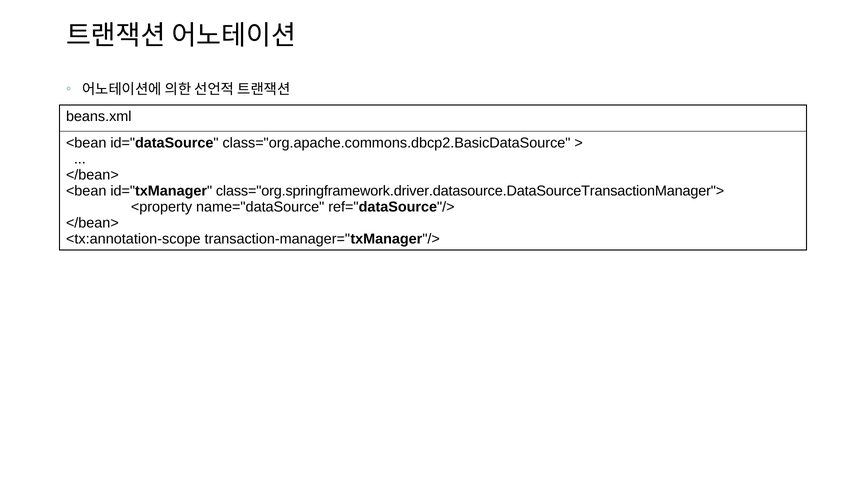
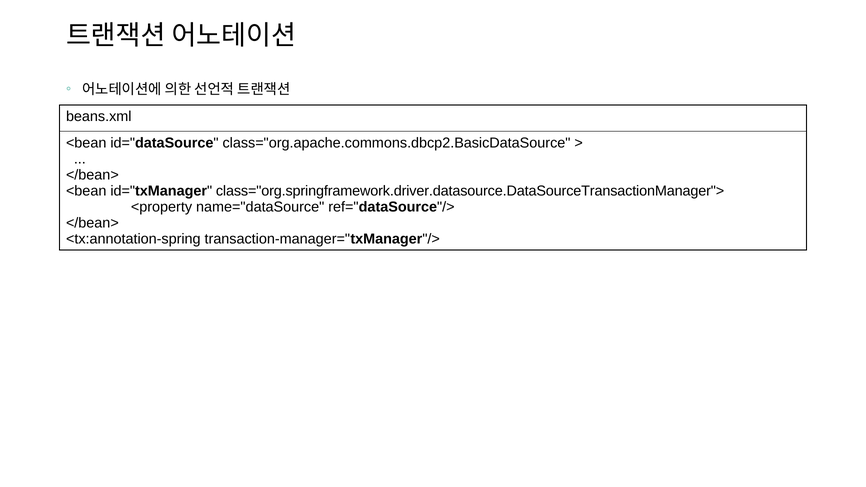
<tx:annotation-scope: <tx:annotation-scope -> <tx:annotation-spring
